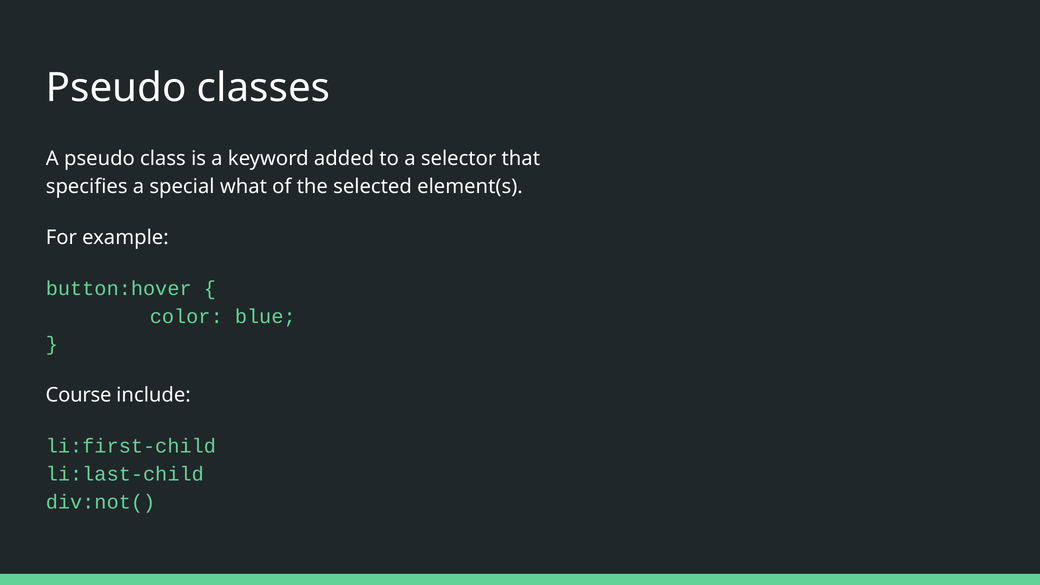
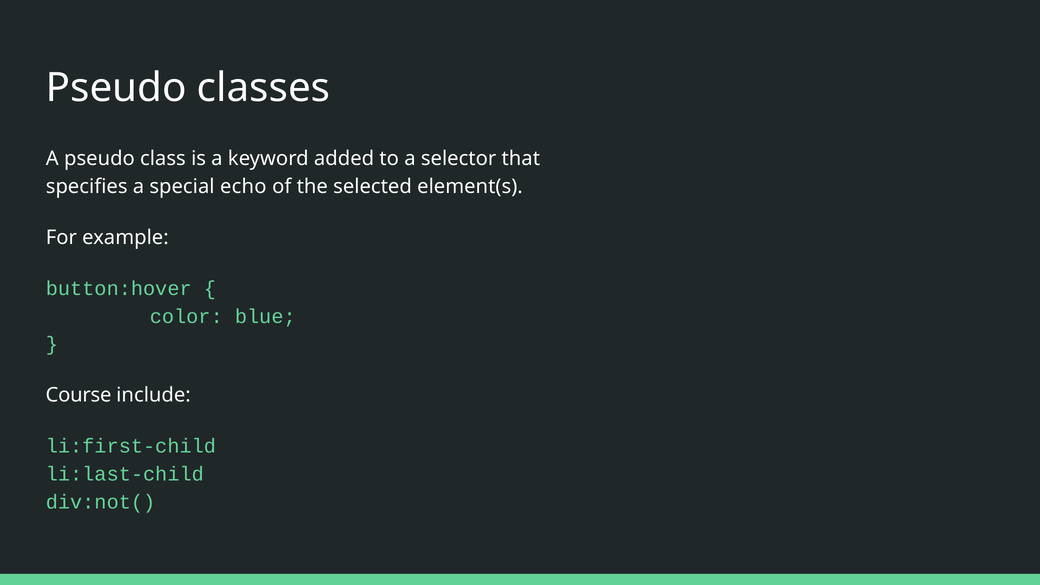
what: what -> echo
